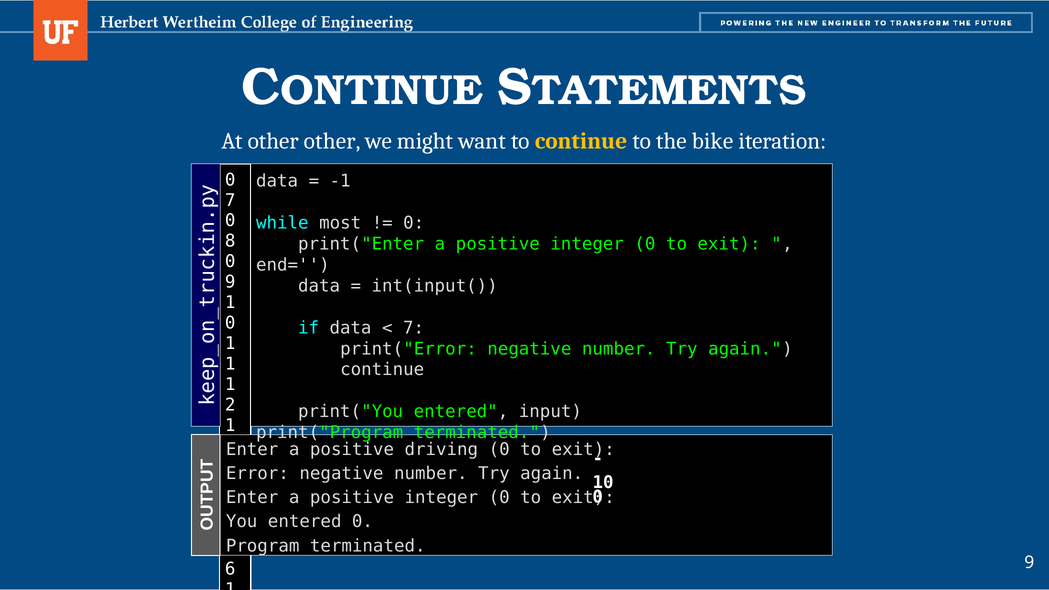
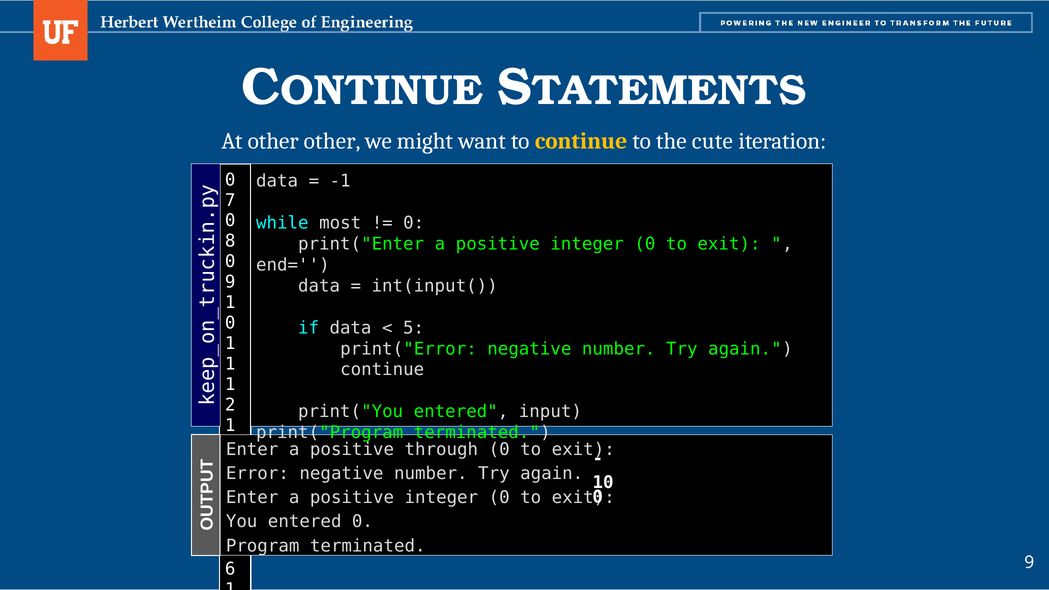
bike: bike -> cute
7 at (414, 328): 7 -> 5
driving: driving -> through
